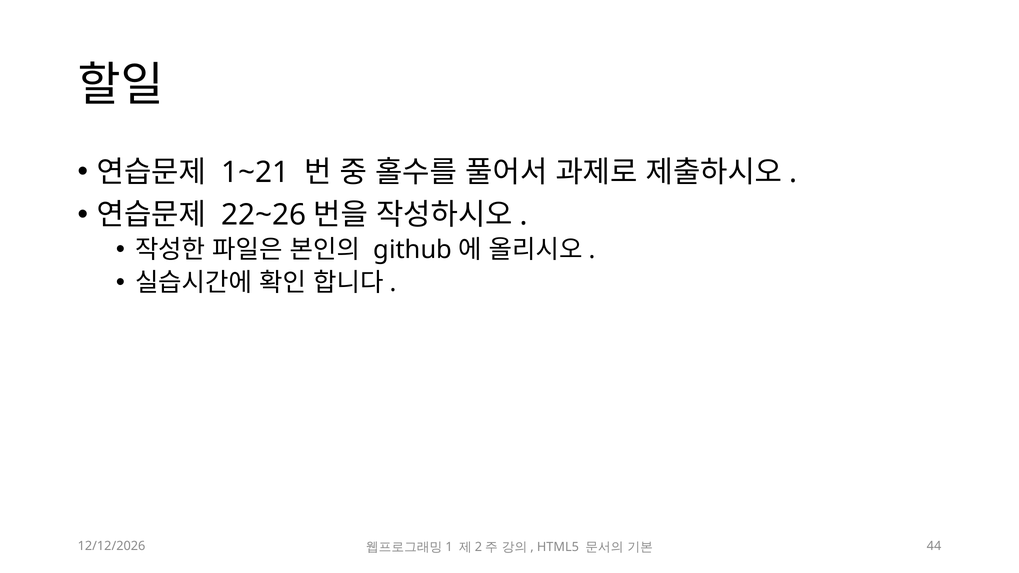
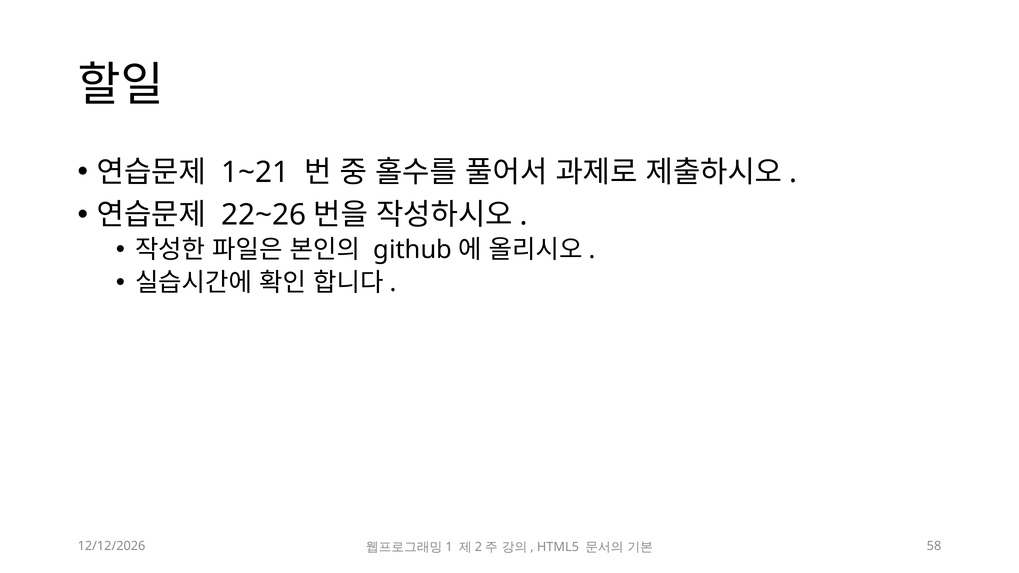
44: 44 -> 58
